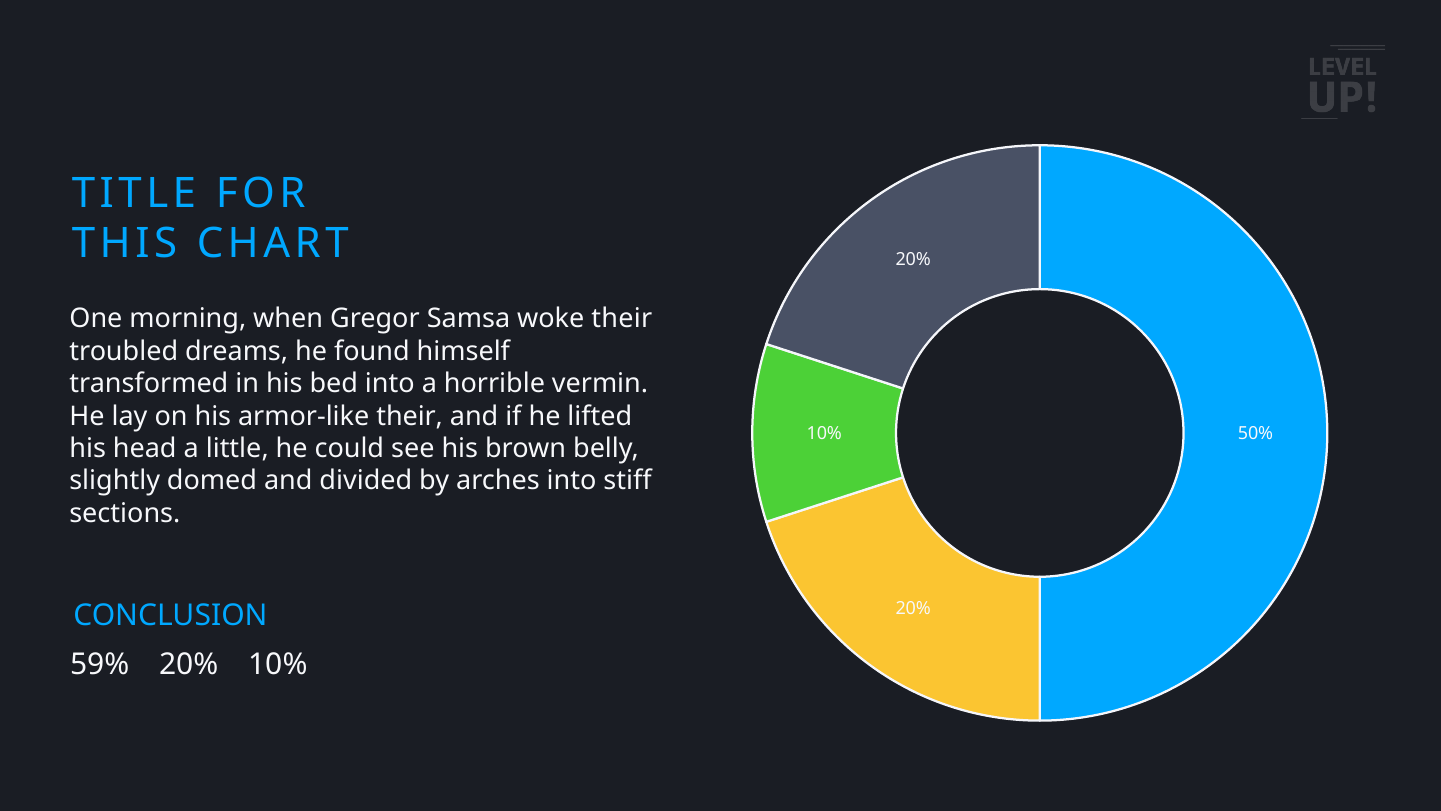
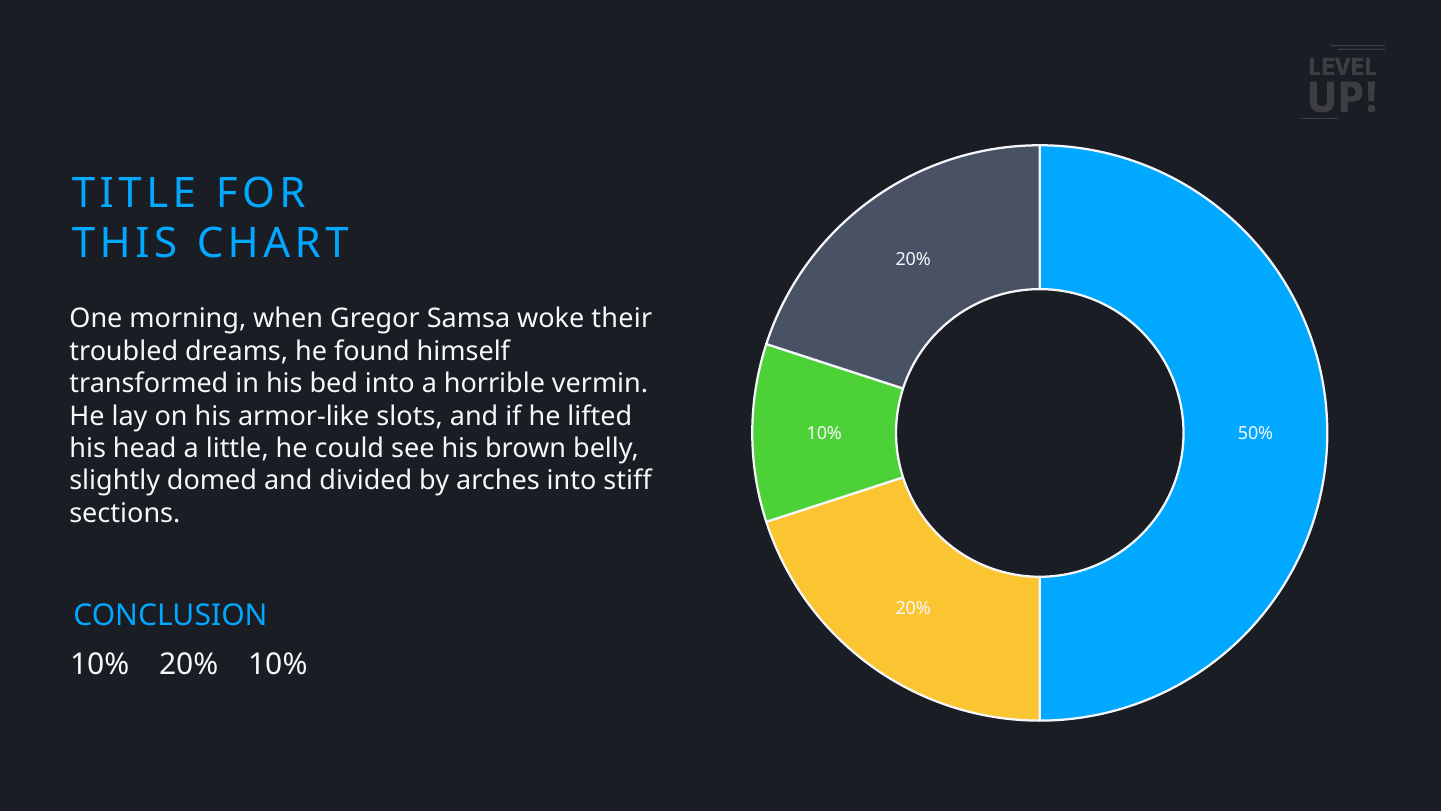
armor-like their: their -> slots
59% at (100, 665): 59% -> 10%
